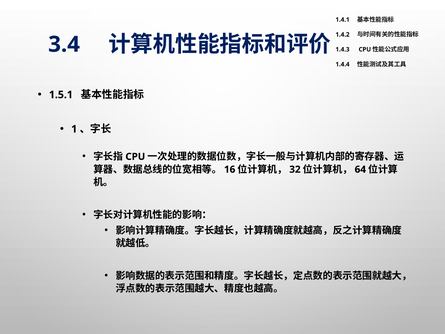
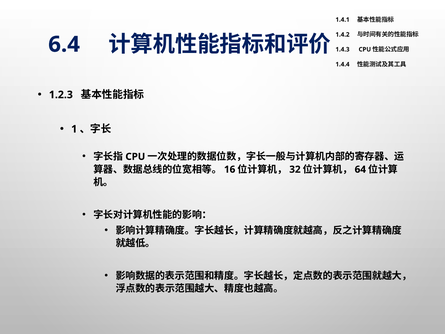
3.4: 3.4 -> 6.4
1.5.1: 1.5.1 -> 1.2.3
